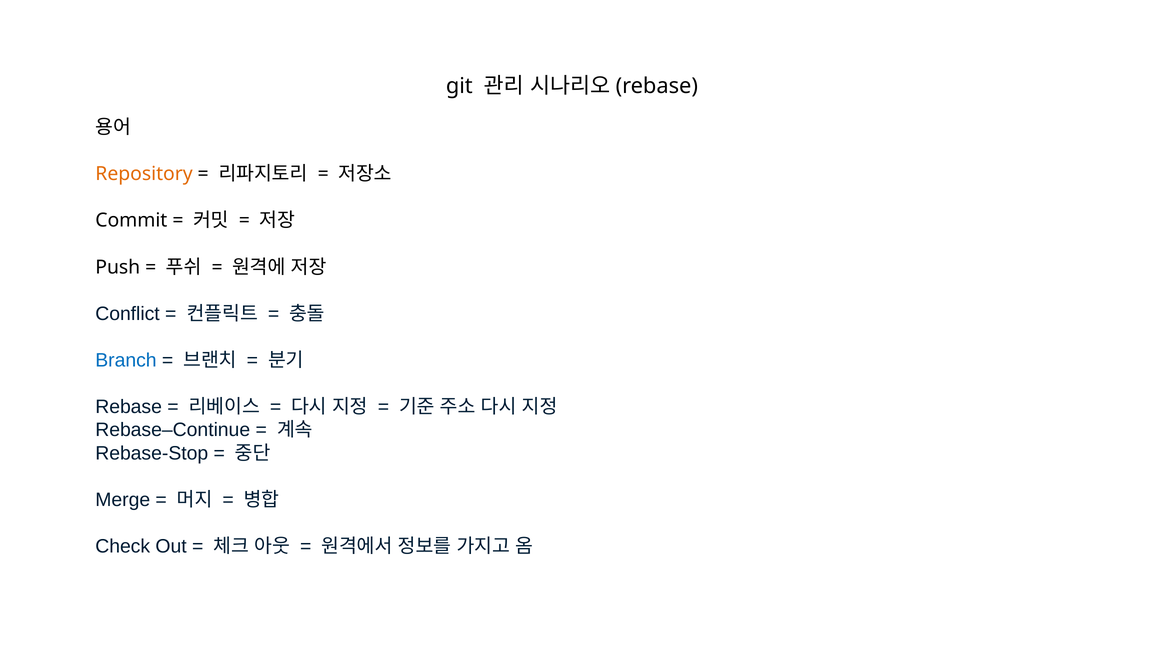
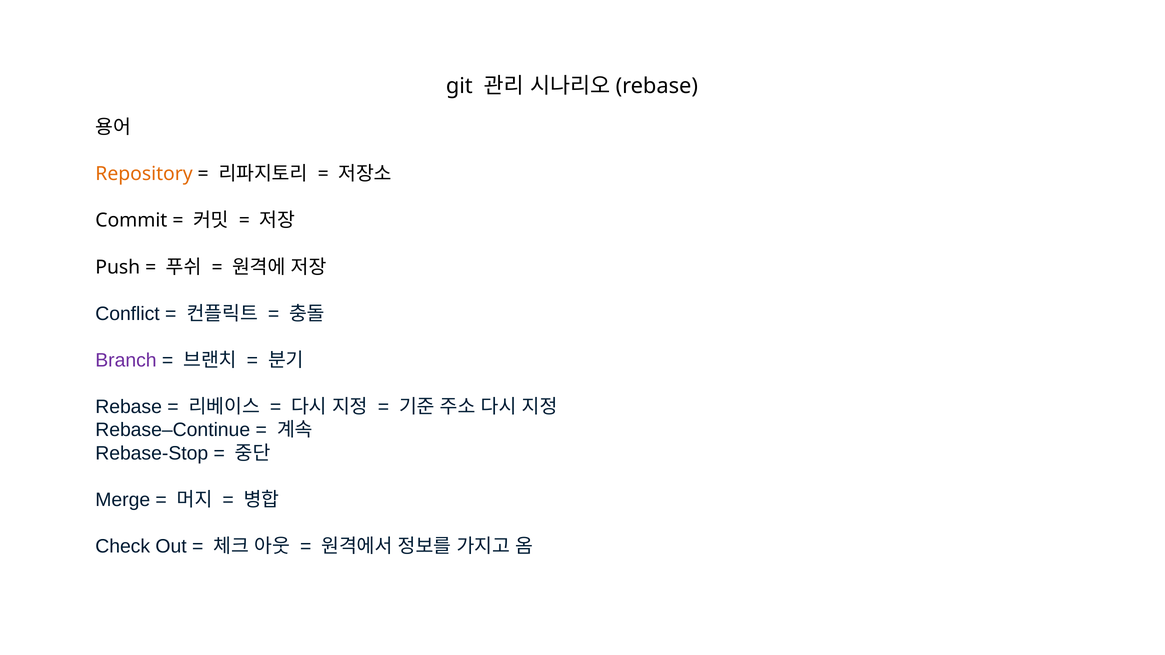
Branch colour: blue -> purple
